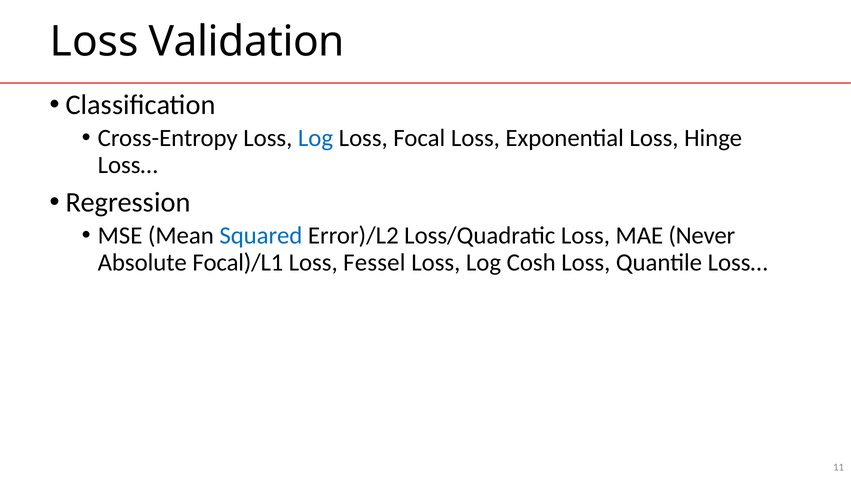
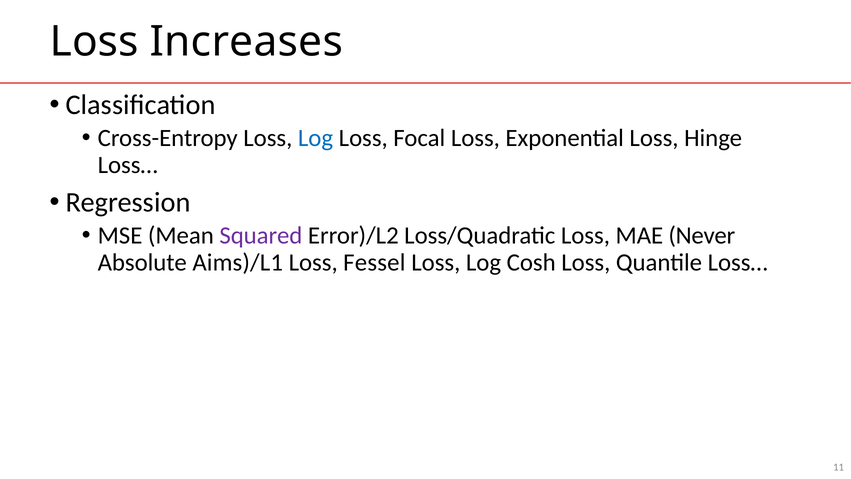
Validation: Validation -> Increases
Squared colour: blue -> purple
Focal)/L1: Focal)/L1 -> Aims)/L1
